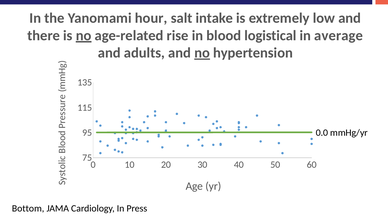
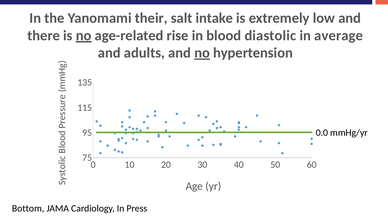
hour: hour -> their
logistical: logistical -> diastolic
